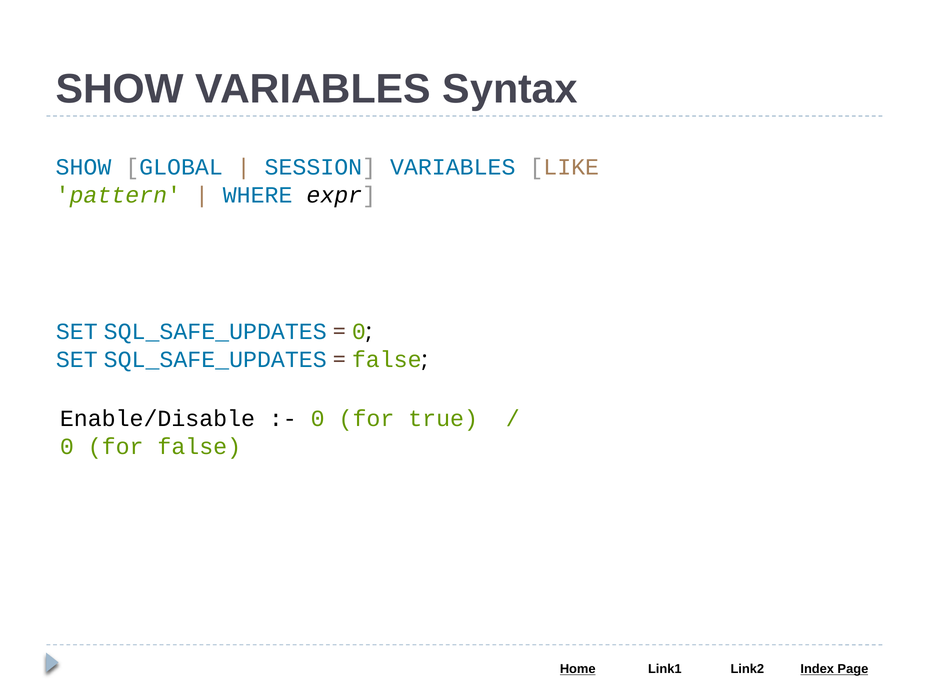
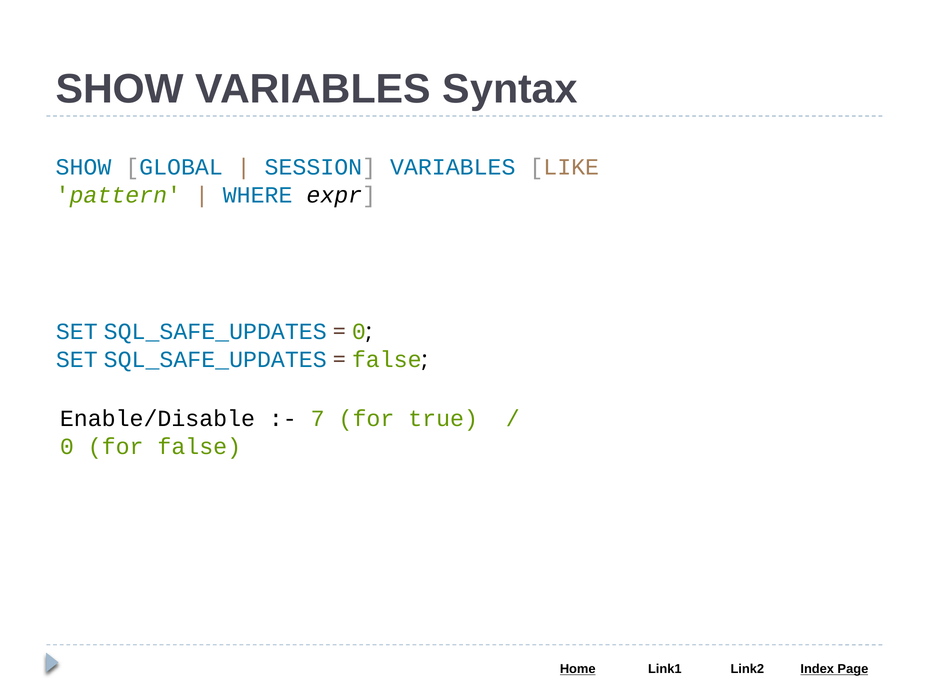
0 at (318, 419): 0 -> 7
